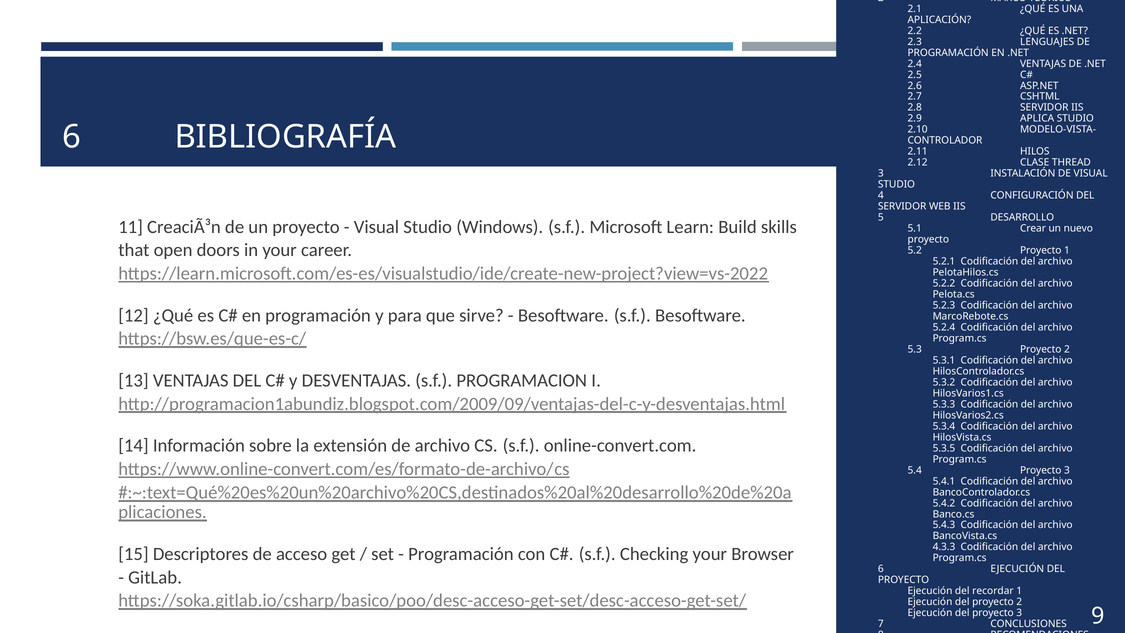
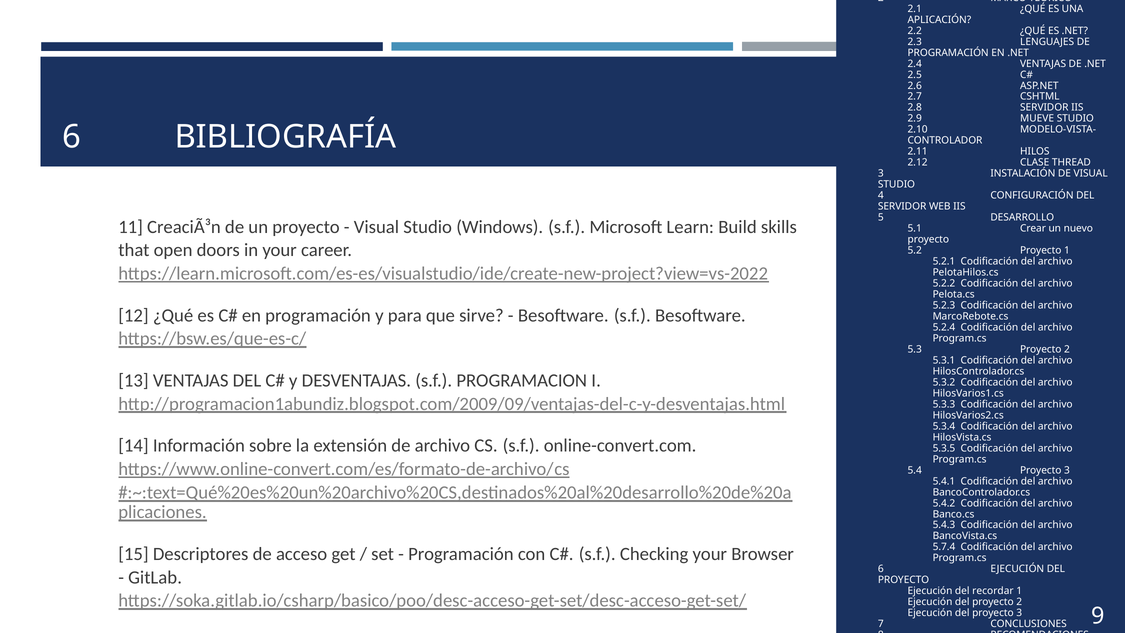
APLICA: APLICA -> MUEVE
4.3.3: 4.3.3 -> 5.7.4
